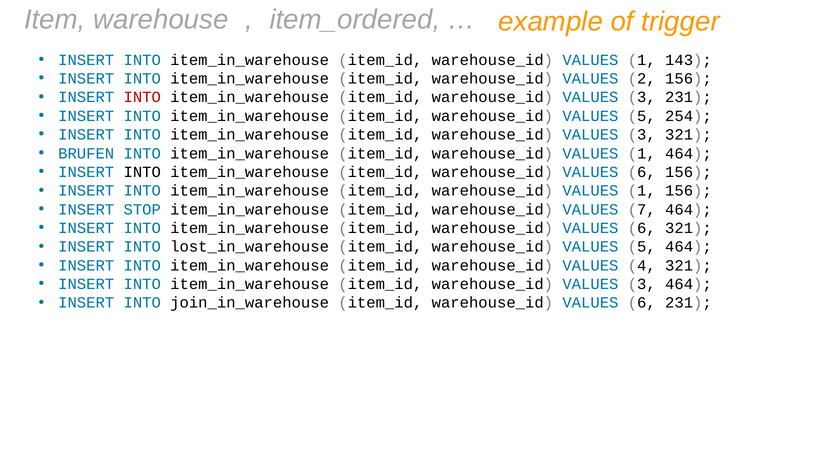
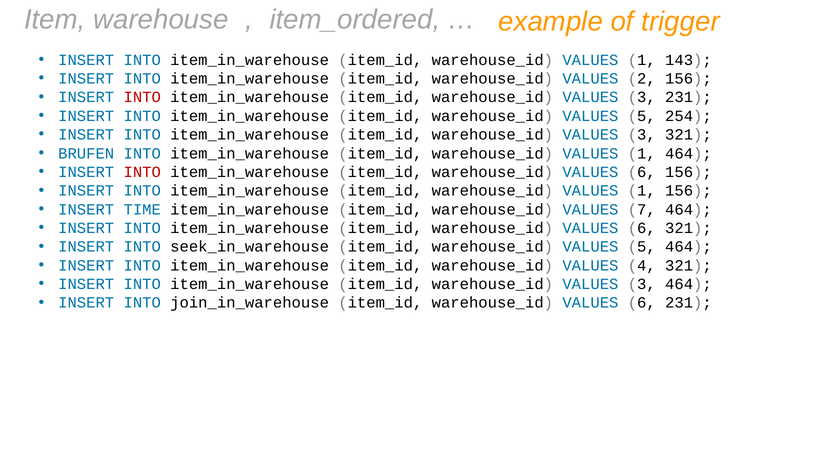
INTO at (142, 172) colour: black -> red
STOP: STOP -> TIME
lost_in_warehouse: lost_in_warehouse -> seek_in_warehouse
